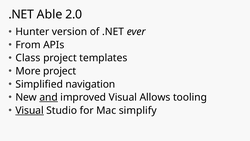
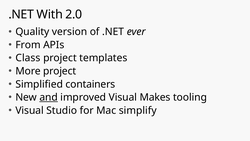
Able: Able -> With
Hunter: Hunter -> Quality
navigation: navigation -> containers
Allows: Allows -> Makes
Visual at (30, 110) underline: present -> none
